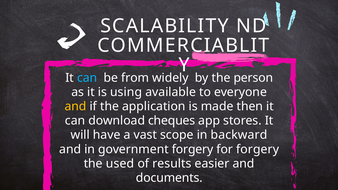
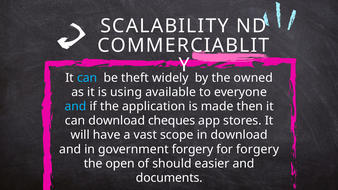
from: from -> theft
person: person -> owned
and at (75, 106) colour: yellow -> light blue
in backward: backward -> download
used: used -> open
results: results -> should
